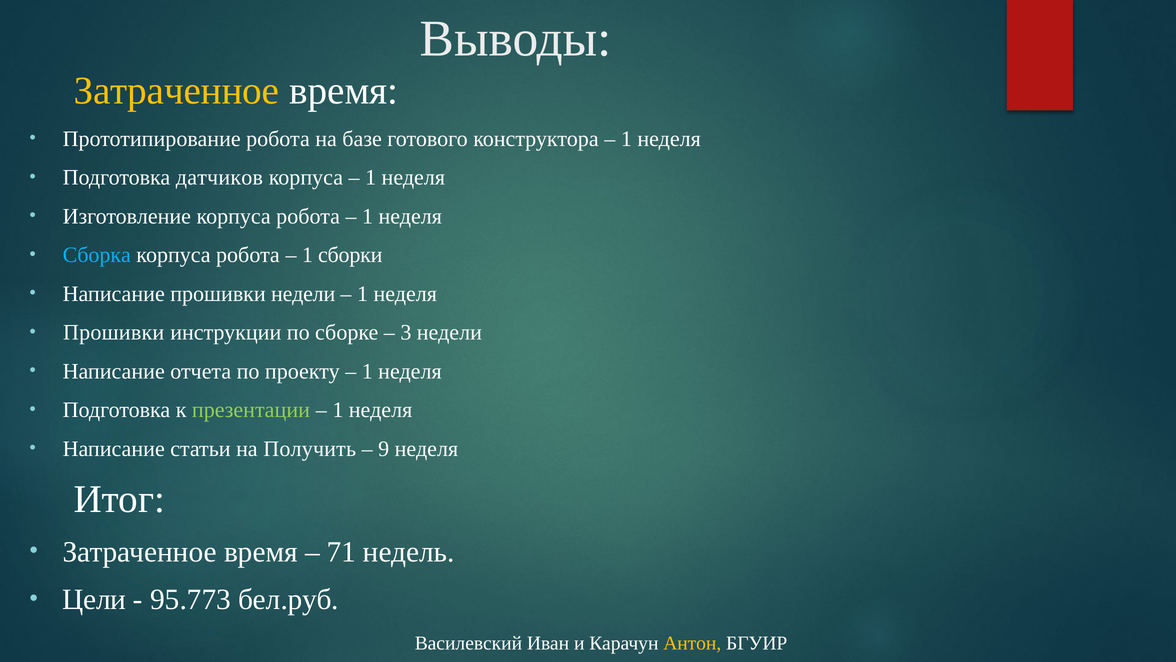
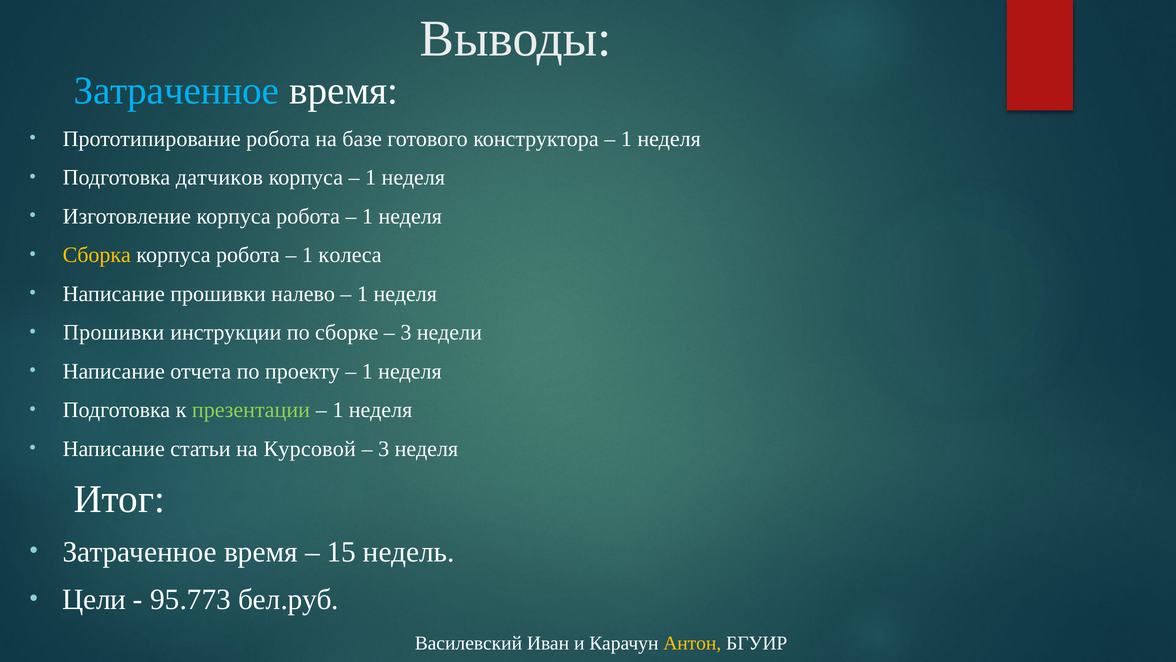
Затраченное at (176, 91) colour: yellow -> light blue
Сборка colour: light blue -> yellow
сборки: сборки -> колеса
прошивки недели: недели -> налево
Получить: Получить -> Курсовой
9 at (384, 448): 9 -> 3
71: 71 -> 15
